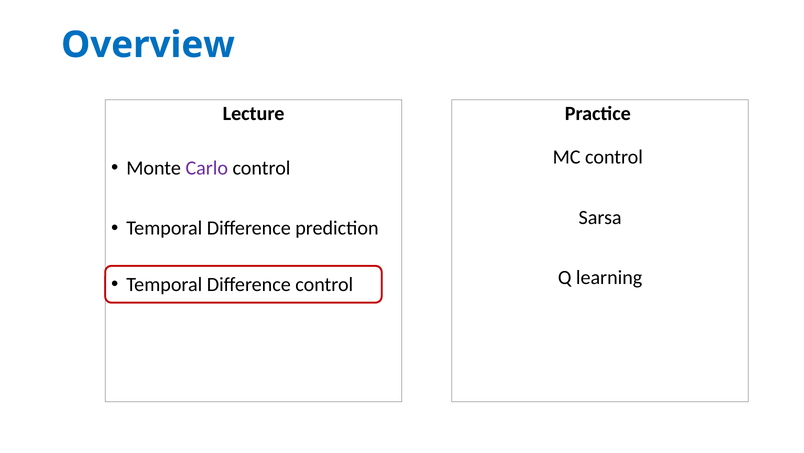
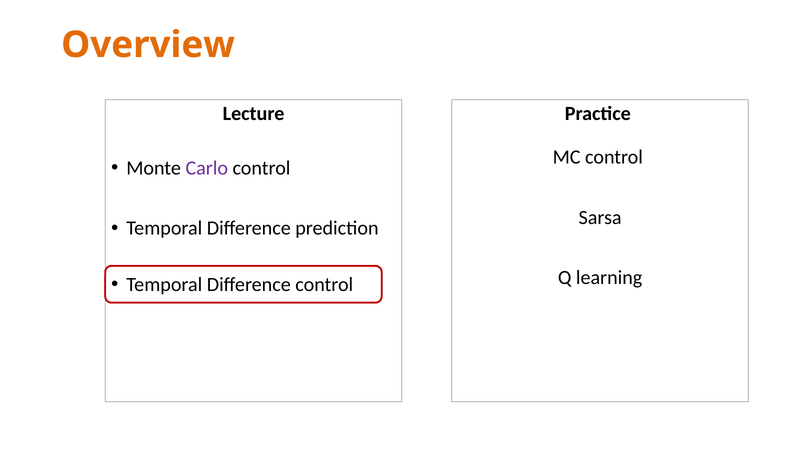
Overview colour: blue -> orange
